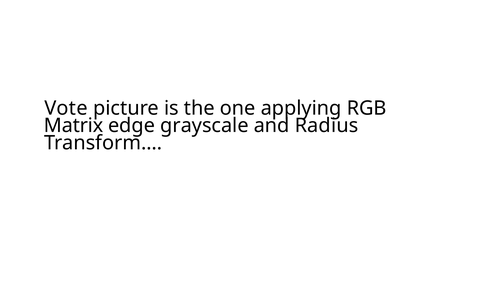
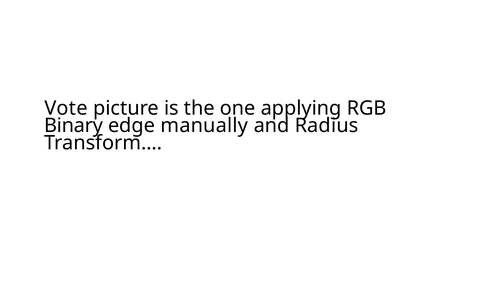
Matrix: Matrix -> Binary
grayscale: grayscale -> manually
